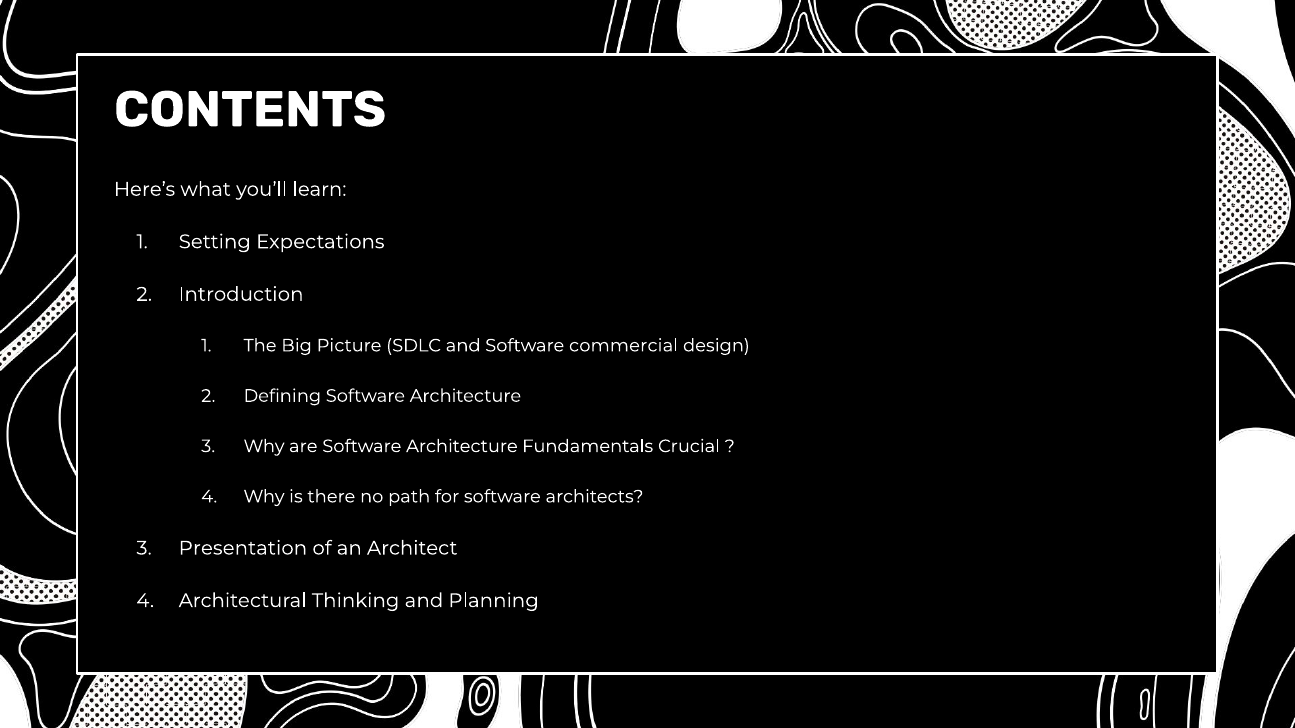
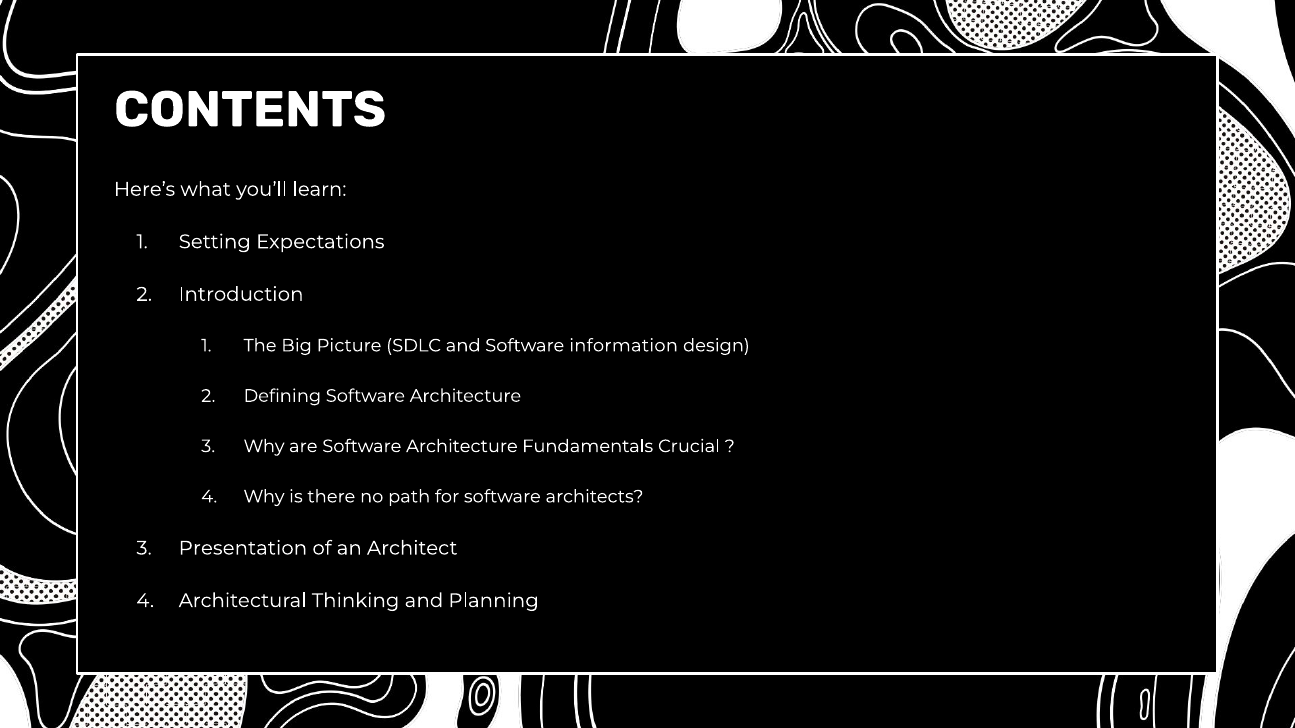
commercial: commercial -> information
